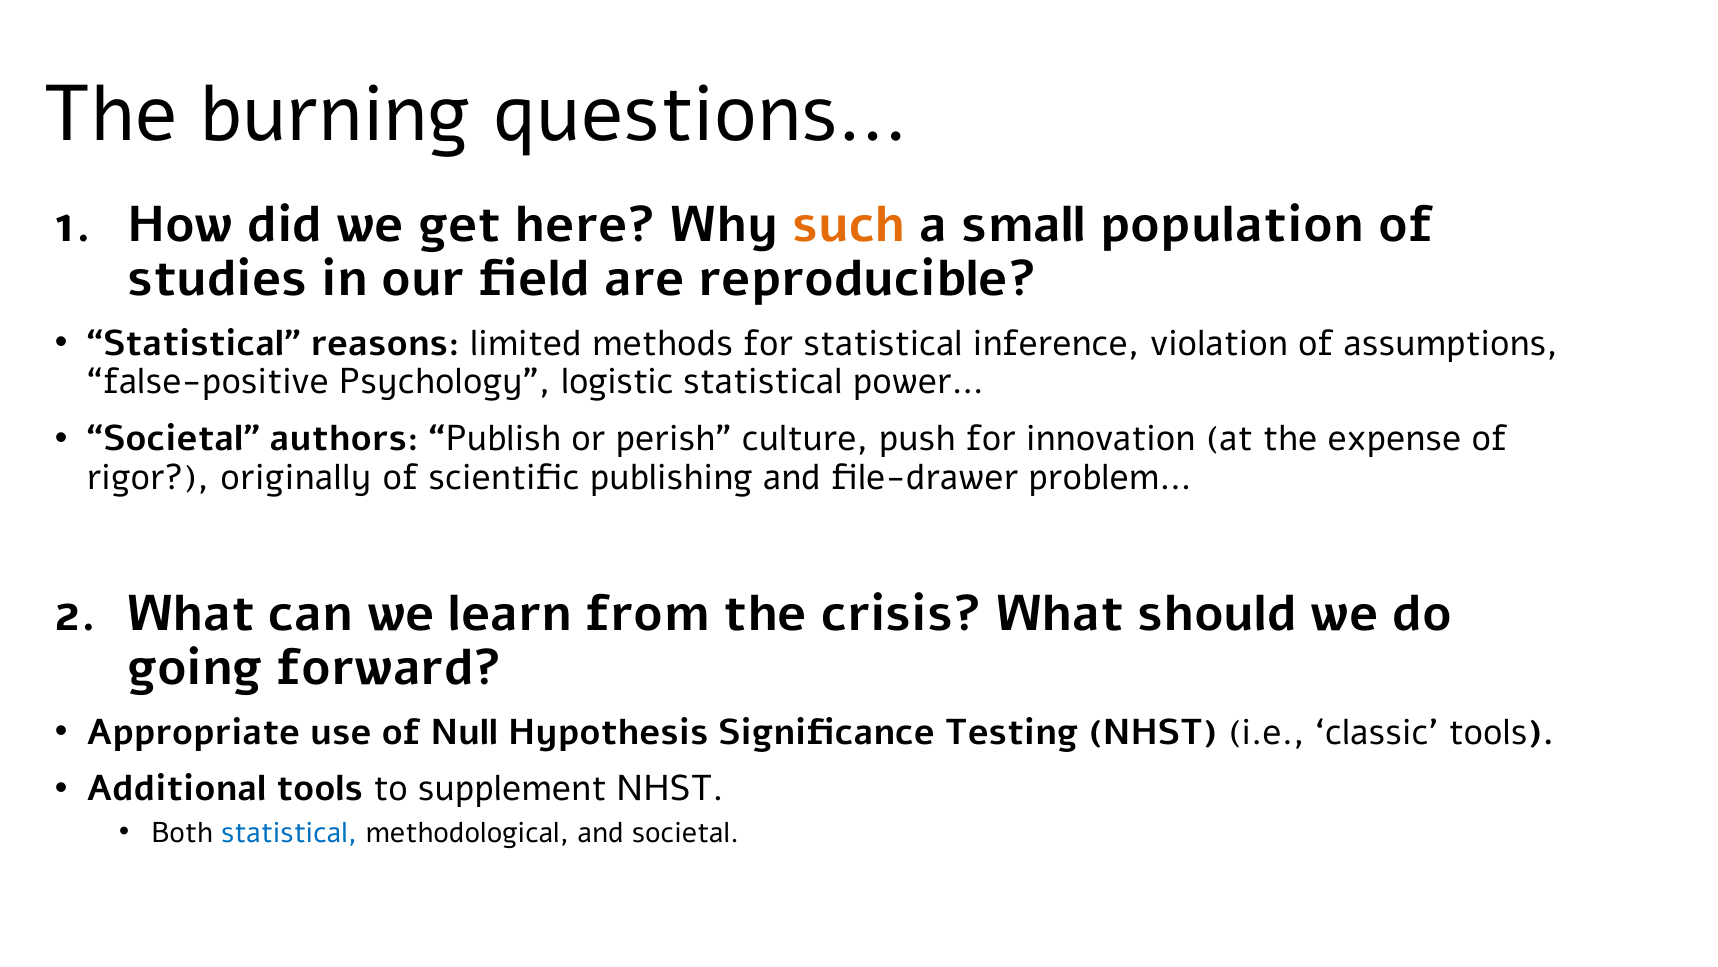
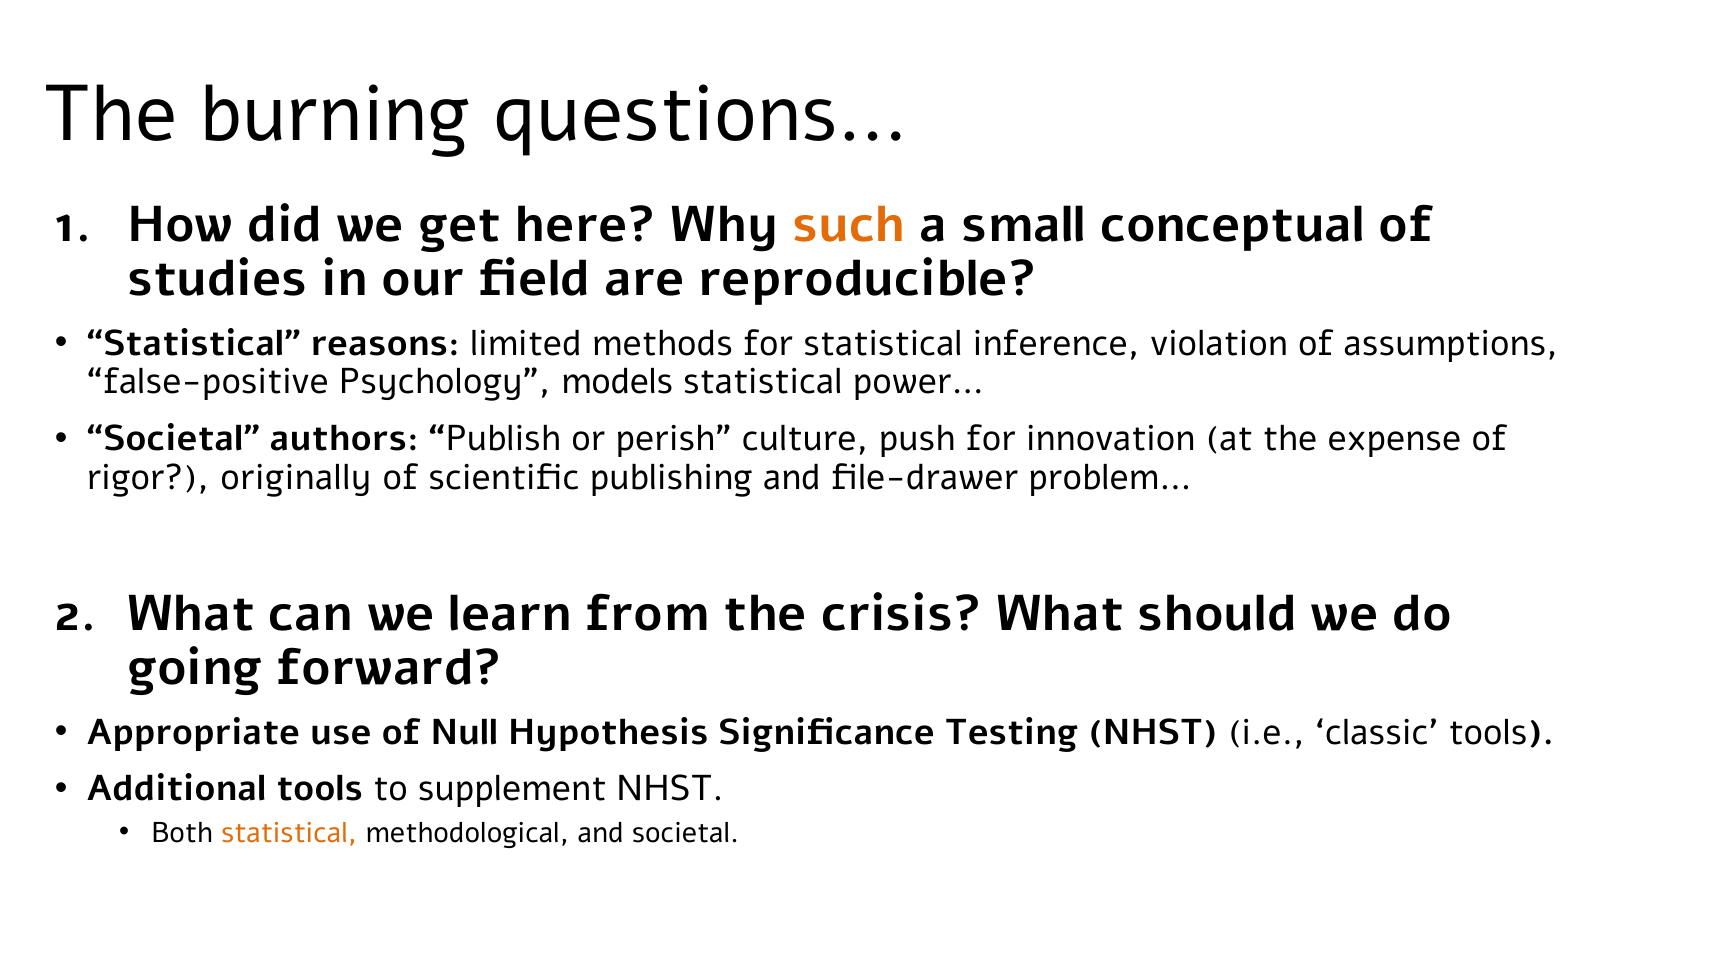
population: population -> conceptual
logistic: logistic -> models
statistical at (289, 832) colour: blue -> orange
